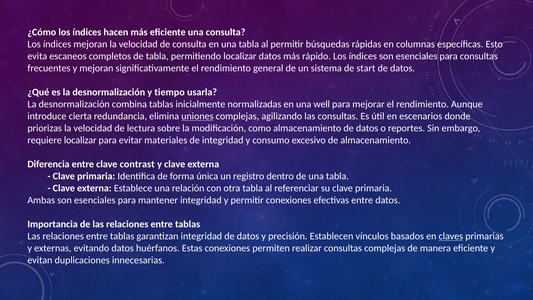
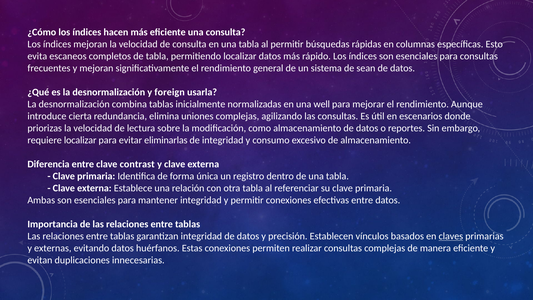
start: start -> sean
tiempo: tiempo -> foreign
uniones underline: present -> none
materiales: materiales -> eliminarlas
